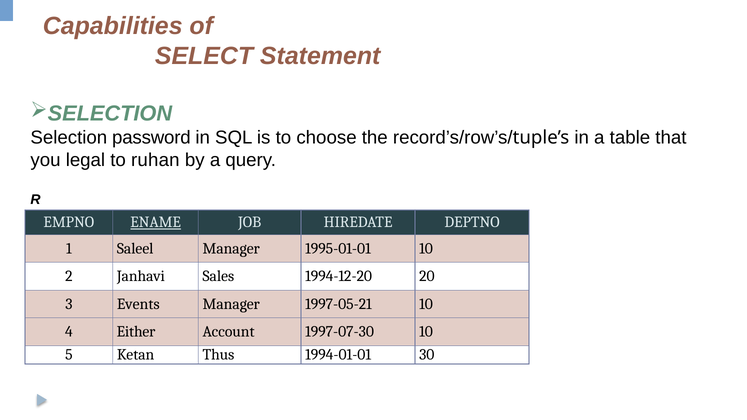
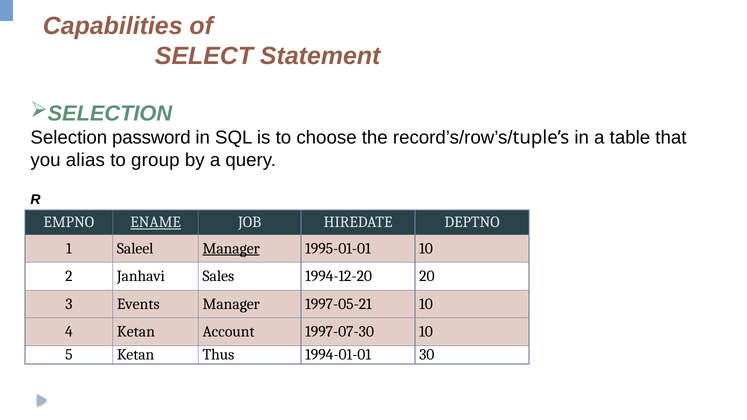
legal: legal -> alias
ruhan: ruhan -> group
Manager at (231, 249) underline: none -> present
4 Either: Either -> Ketan
